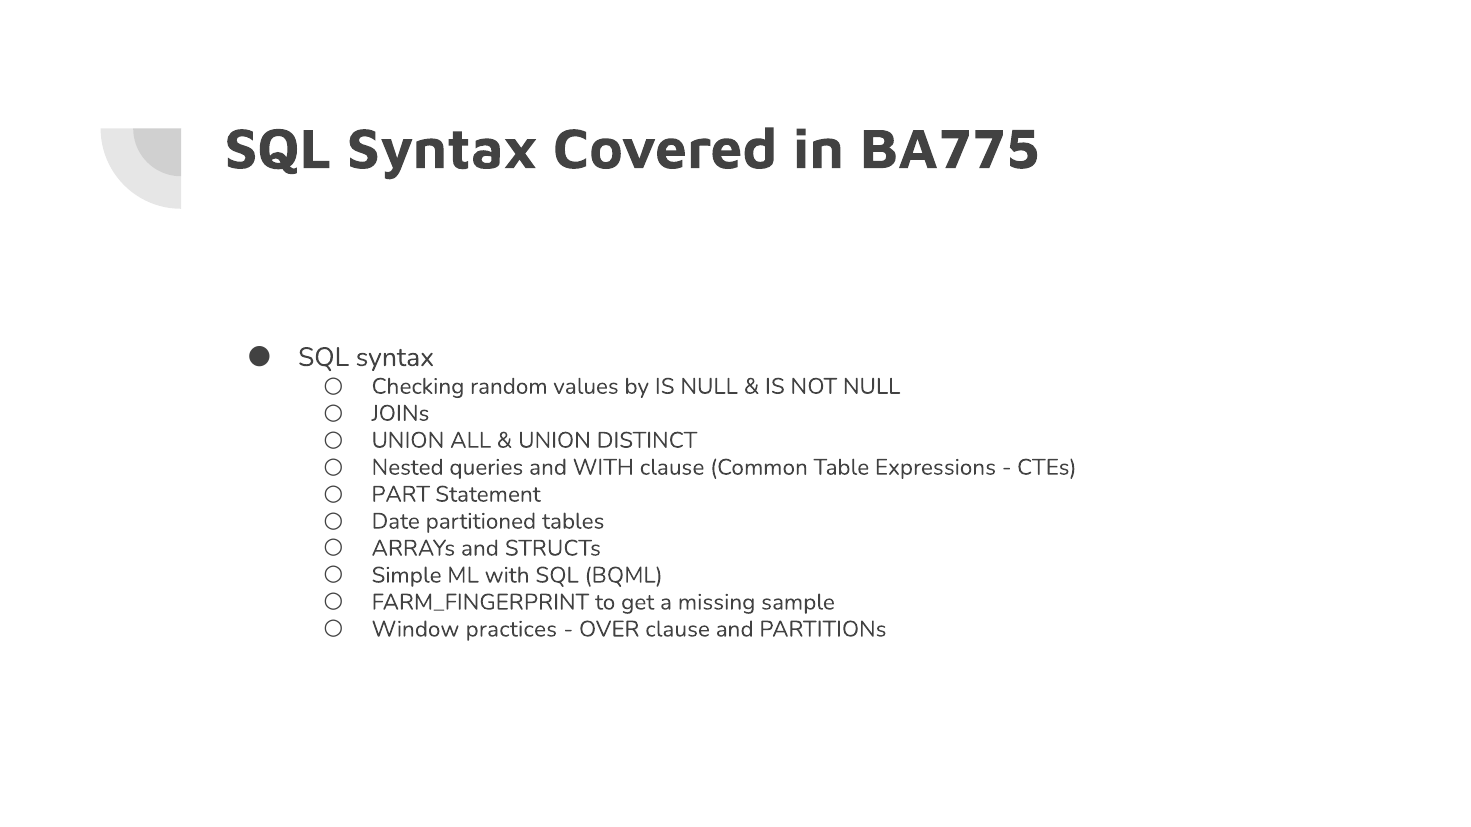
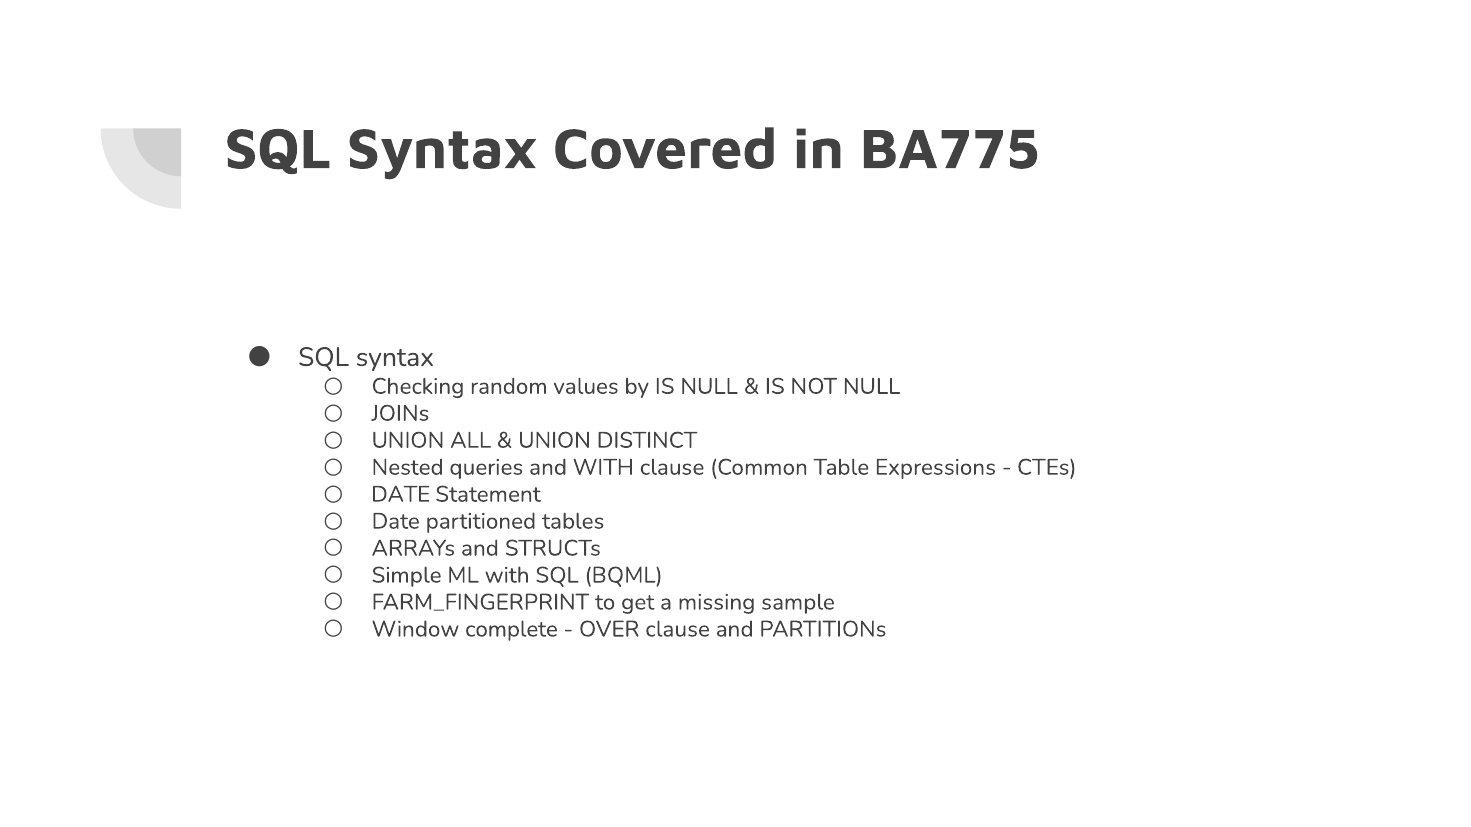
PART at (401, 495): PART -> DATE
practices: practices -> complete
